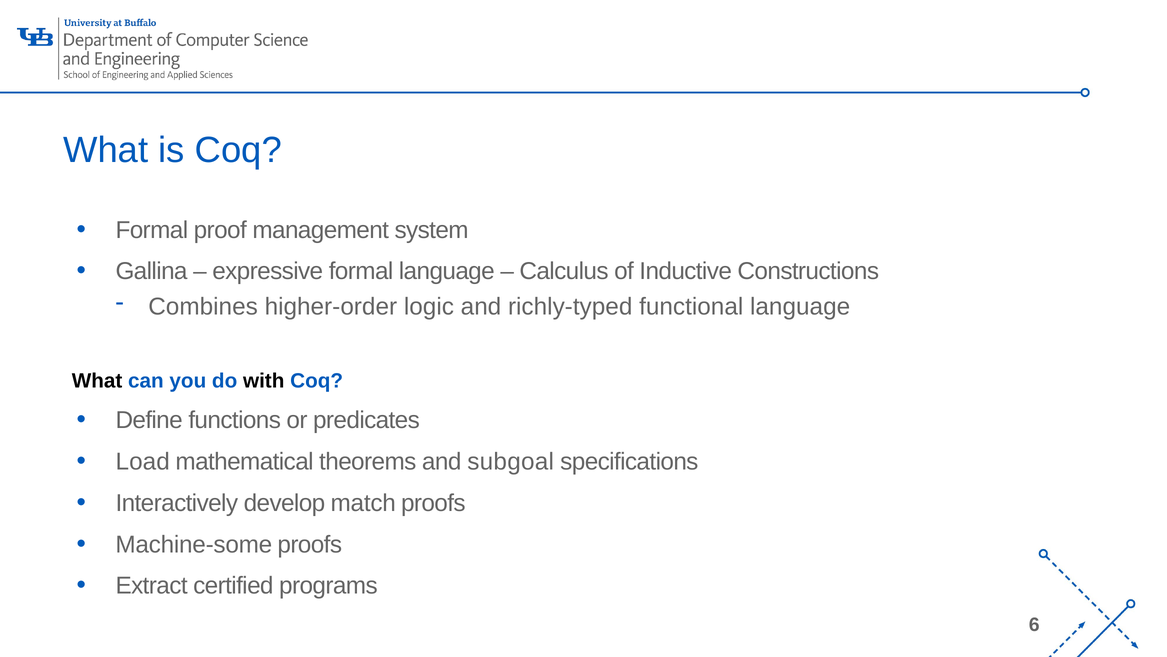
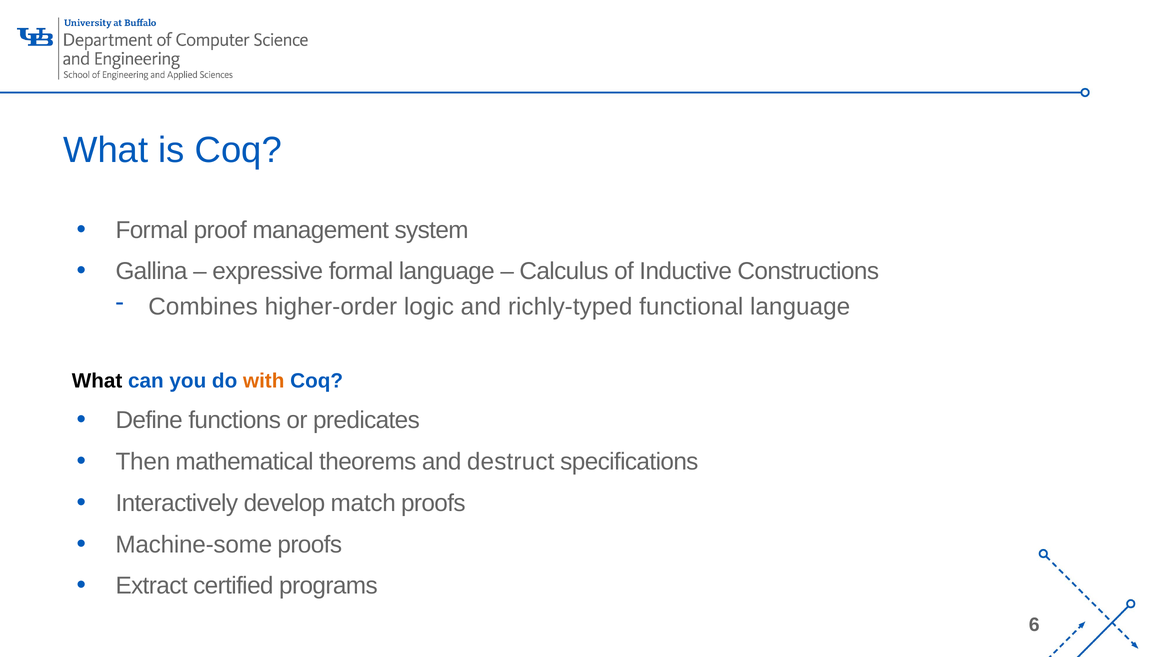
with colour: black -> orange
Load: Load -> Then
subgoal: subgoal -> destruct
